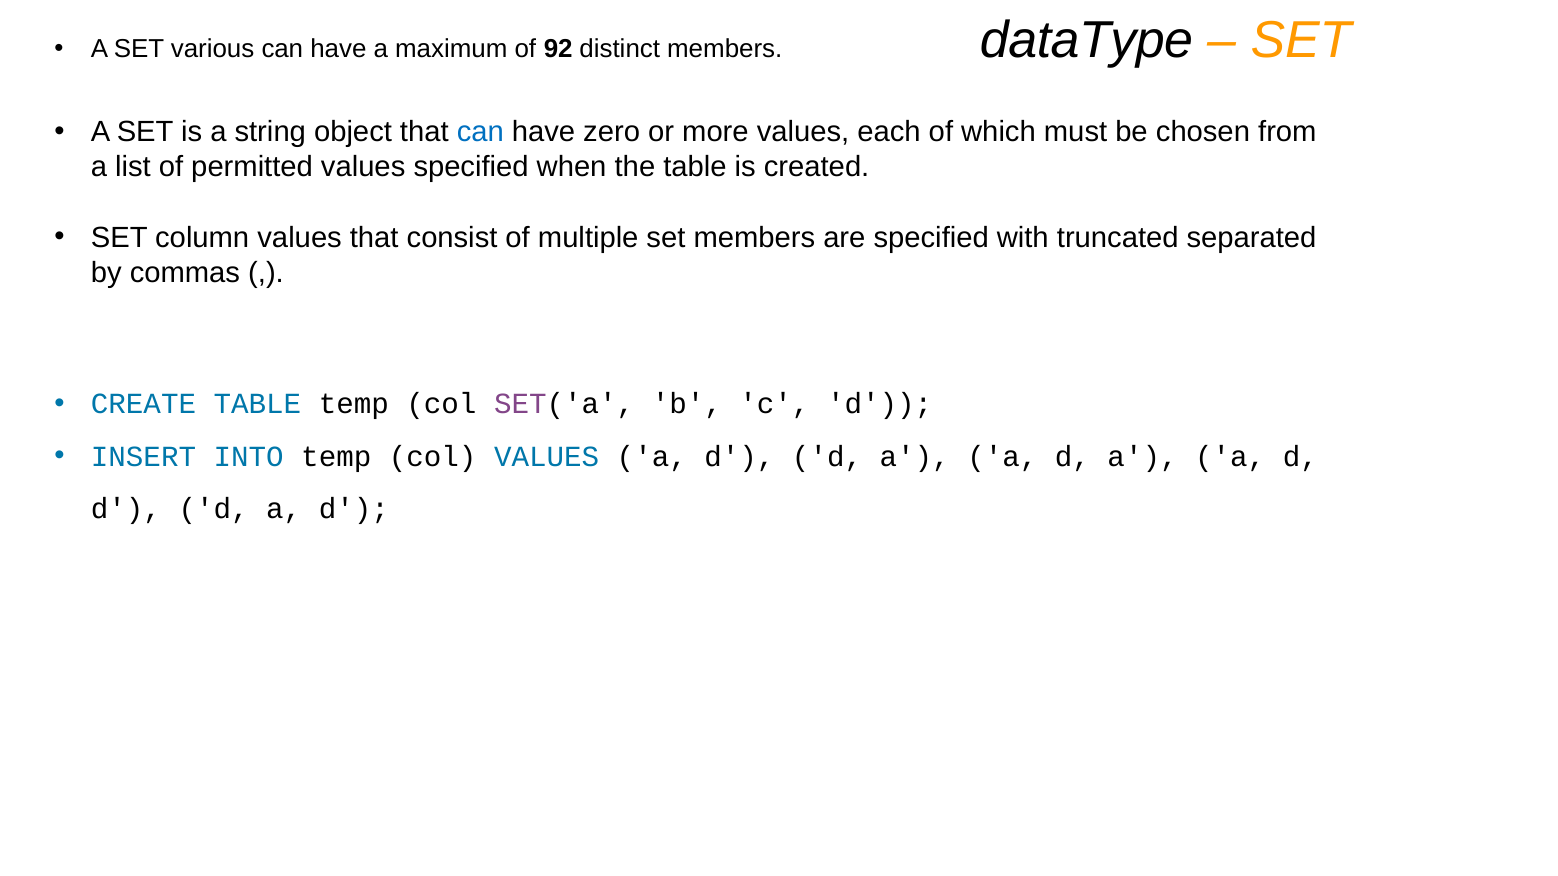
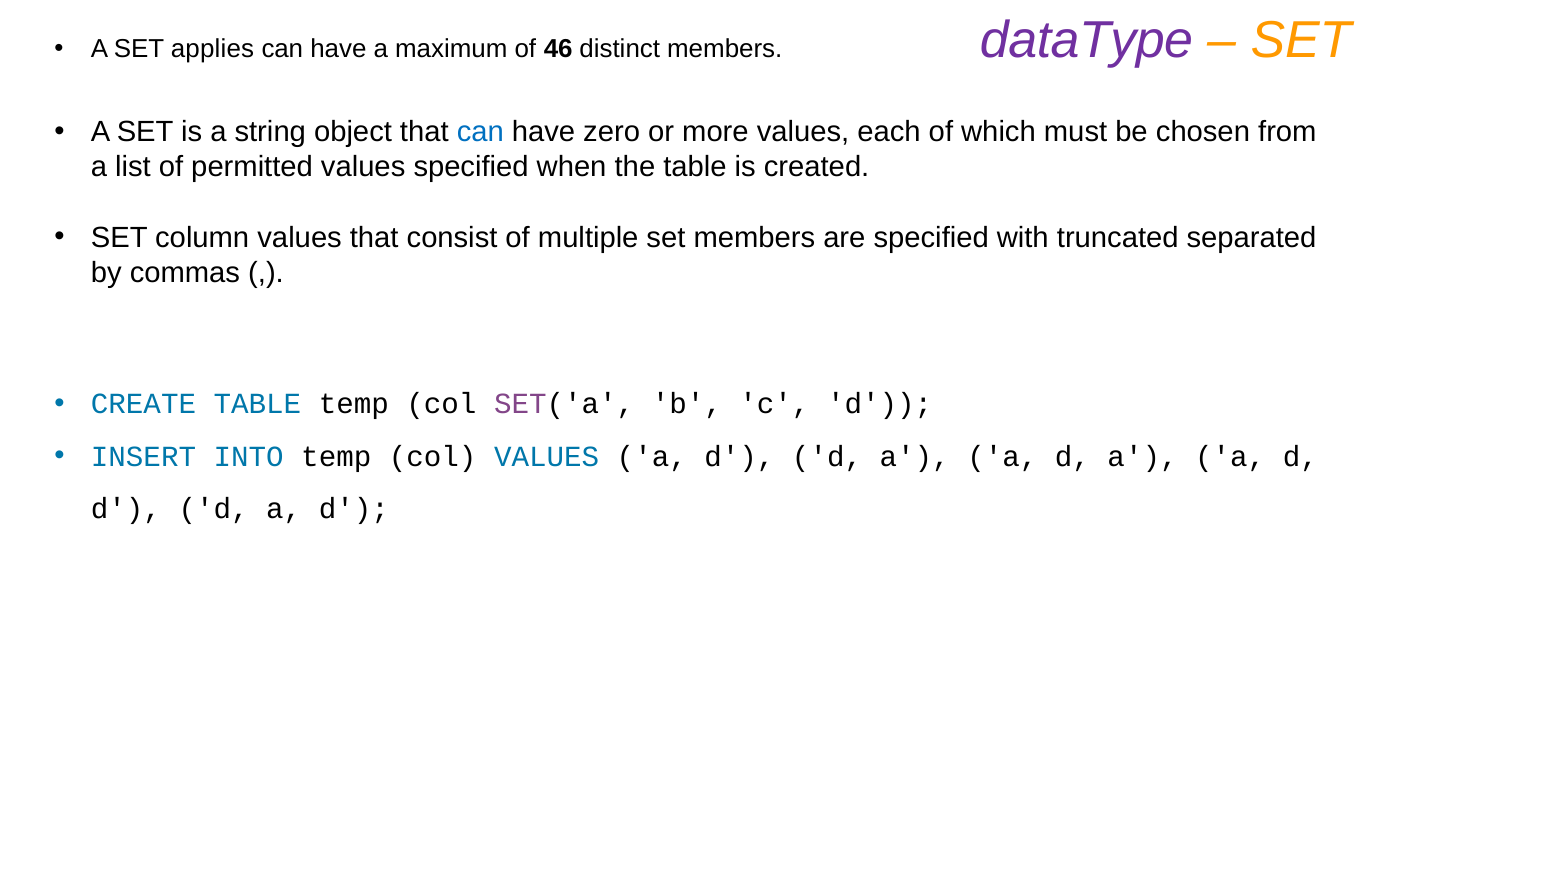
dataType colour: black -> purple
various: various -> applies
92: 92 -> 46
